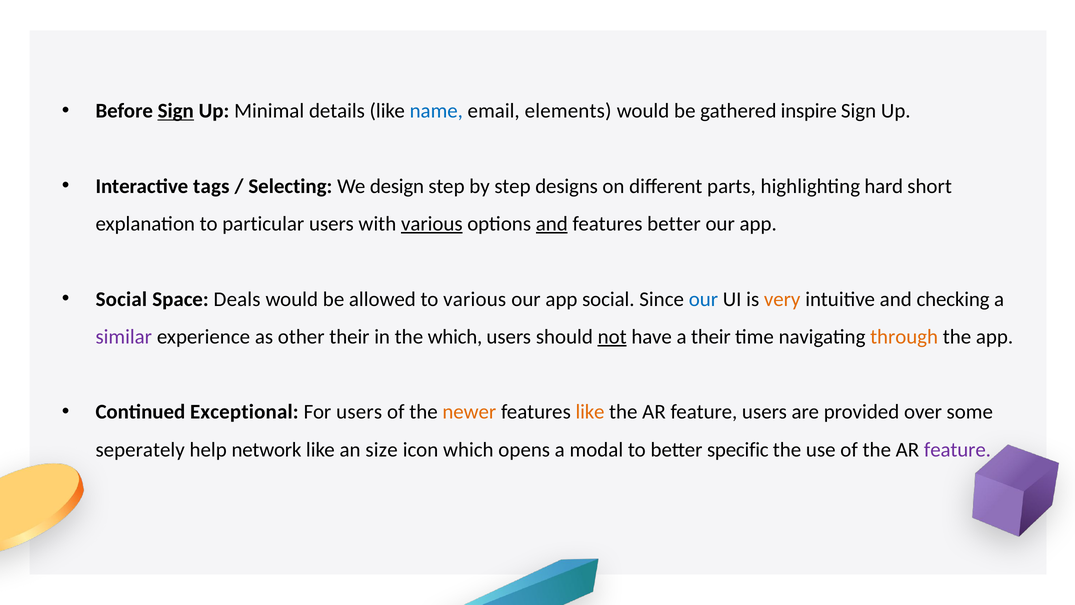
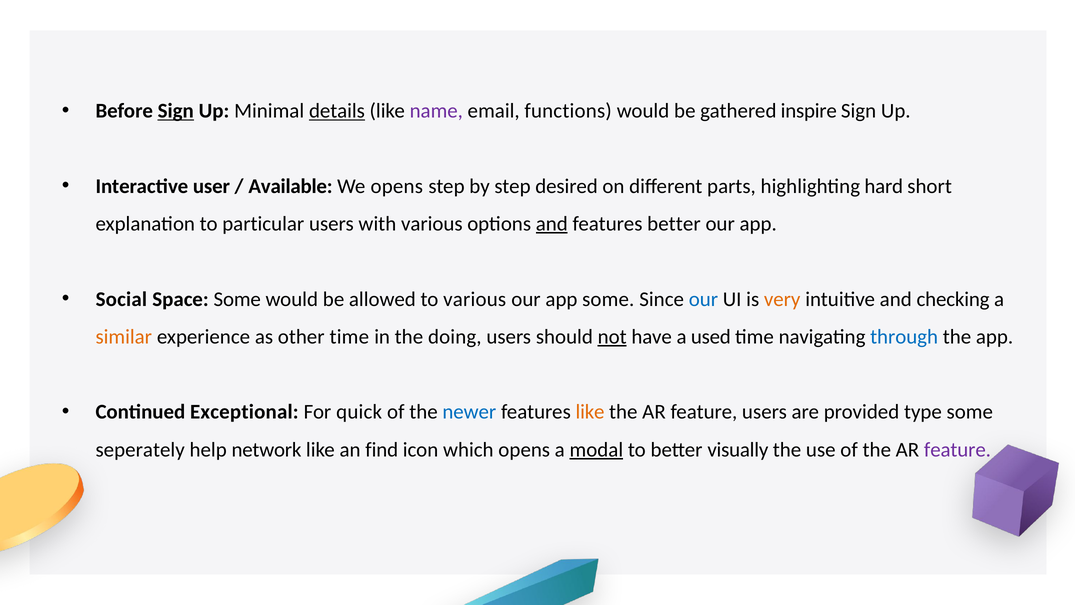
details underline: none -> present
name colour: blue -> purple
elements: elements -> functions
tags: tags -> user
Selecting: Selecting -> Available
We design: design -> opens
designs: designs -> desired
various at (432, 224) underline: present -> none
Space Deals: Deals -> Some
app social: social -> some
similar colour: purple -> orange
other their: their -> time
the which: which -> doing
a their: their -> used
through colour: orange -> blue
For users: users -> quick
newer colour: orange -> blue
over: over -> type
size: size -> find
modal underline: none -> present
specific: specific -> visually
